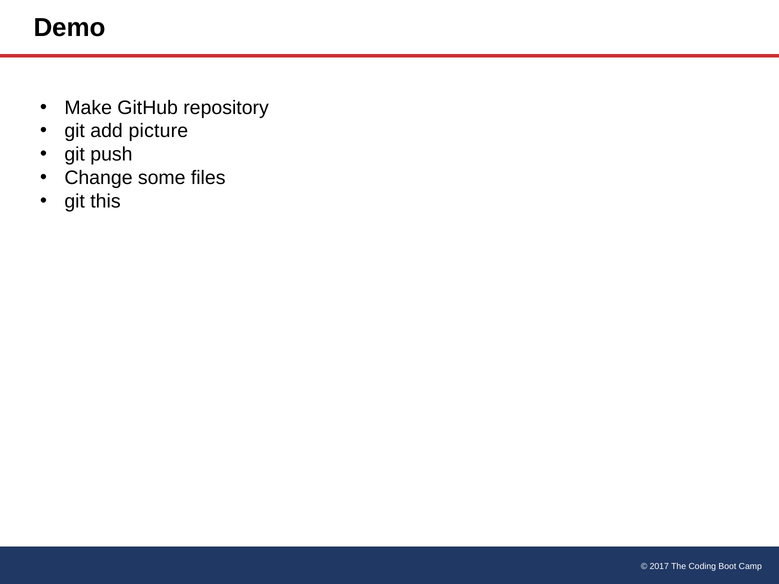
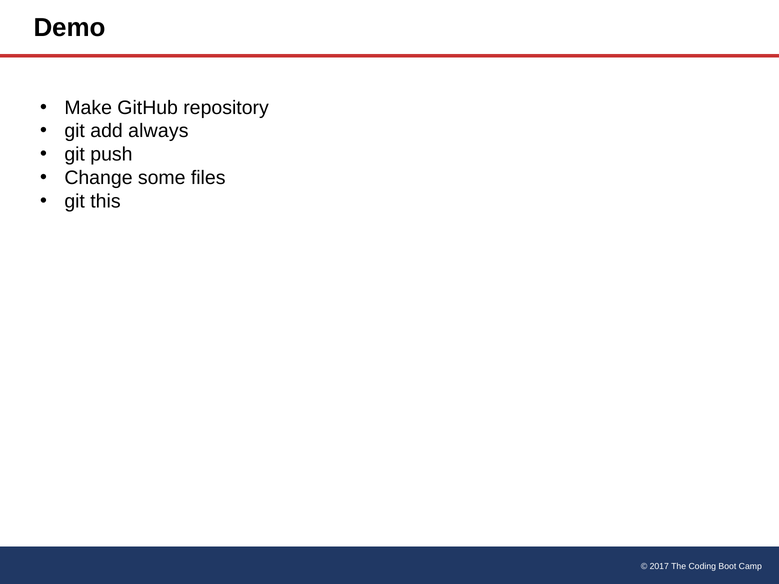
picture: picture -> always
